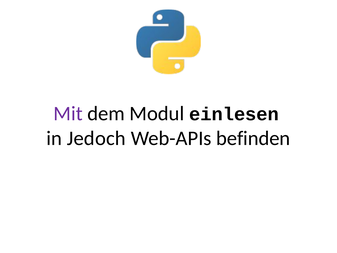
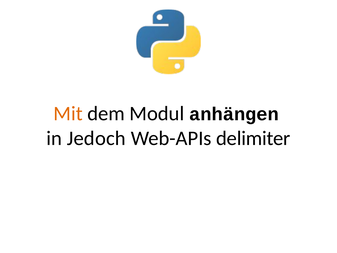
Mit colour: purple -> orange
einlesen: einlesen -> anhängen
befinden: befinden -> delimiter
